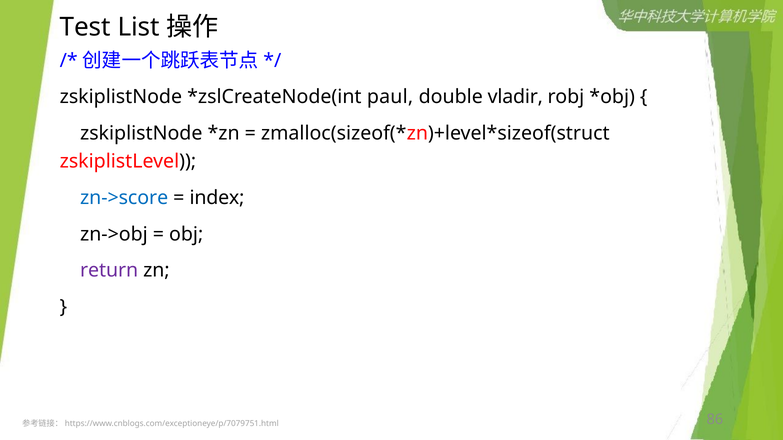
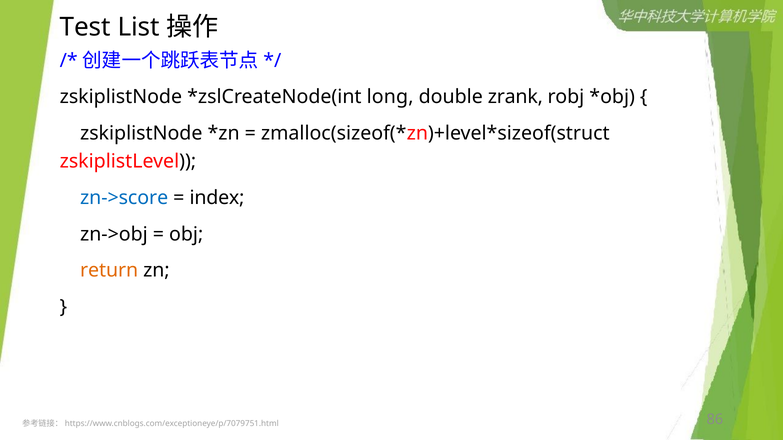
paul: paul -> long
vladir: vladir -> zrank
return colour: purple -> orange
